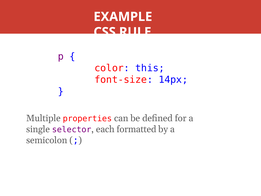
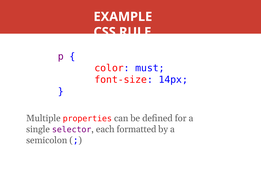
this: this -> must
